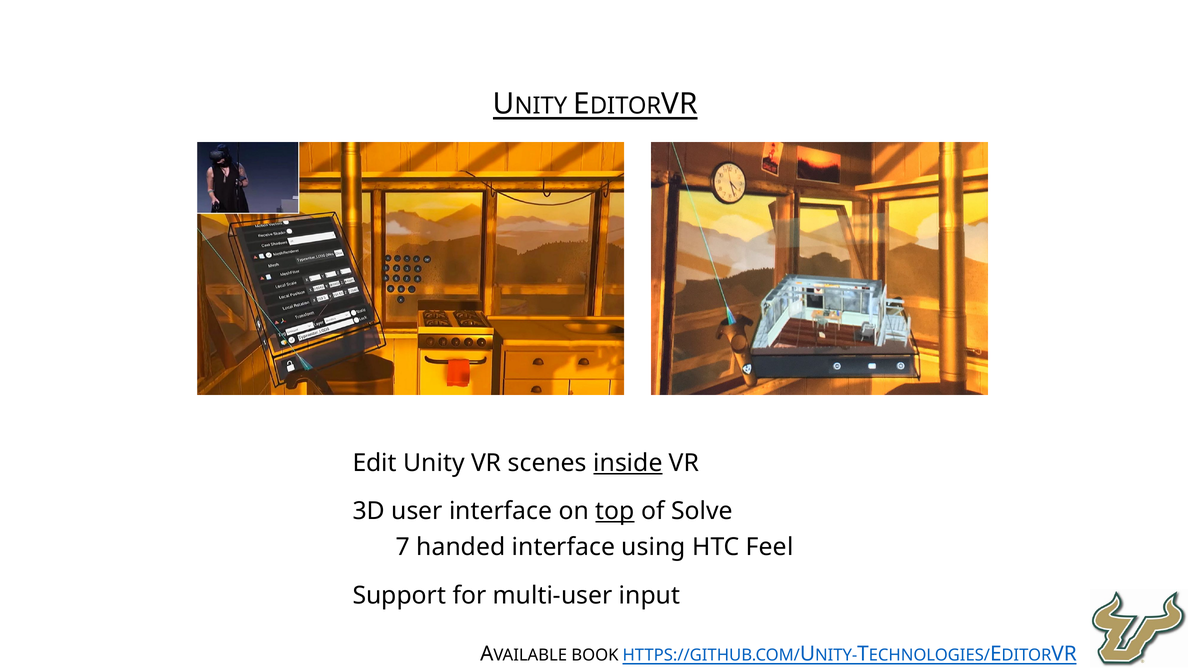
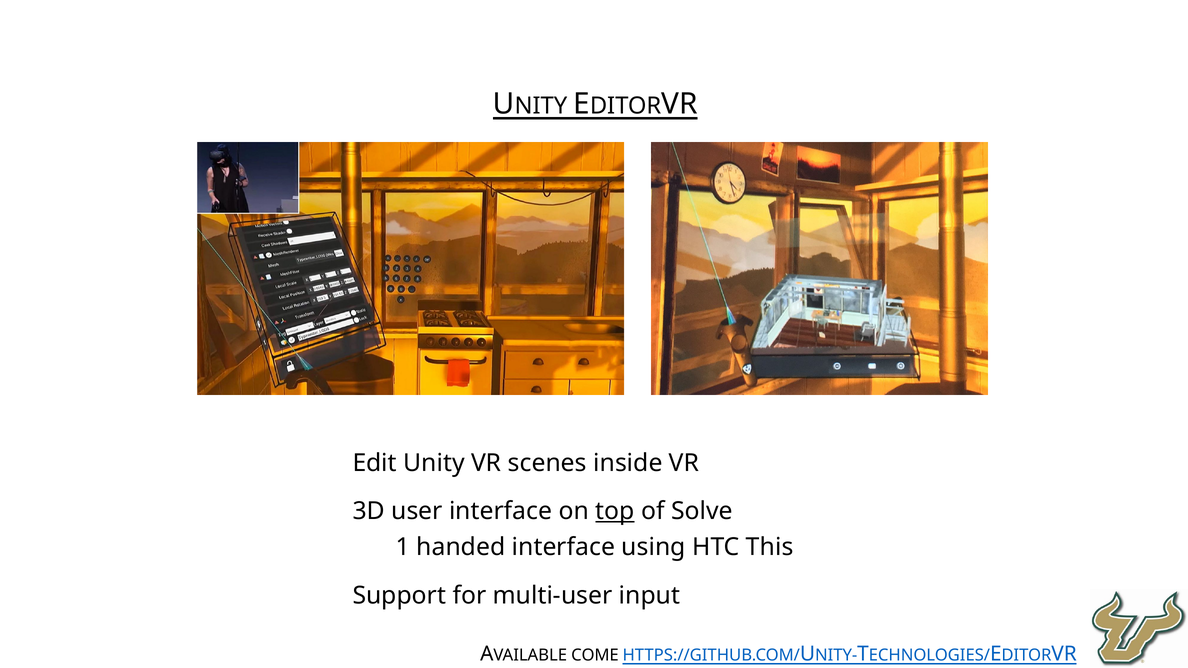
inside underline: present -> none
7: 7 -> 1
Feel: Feel -> This
BOOK: BOOK -> COME
